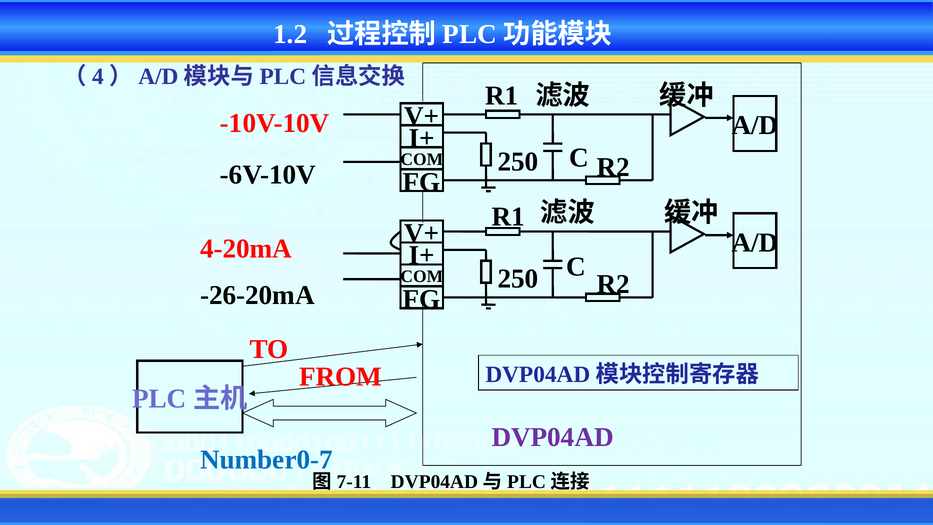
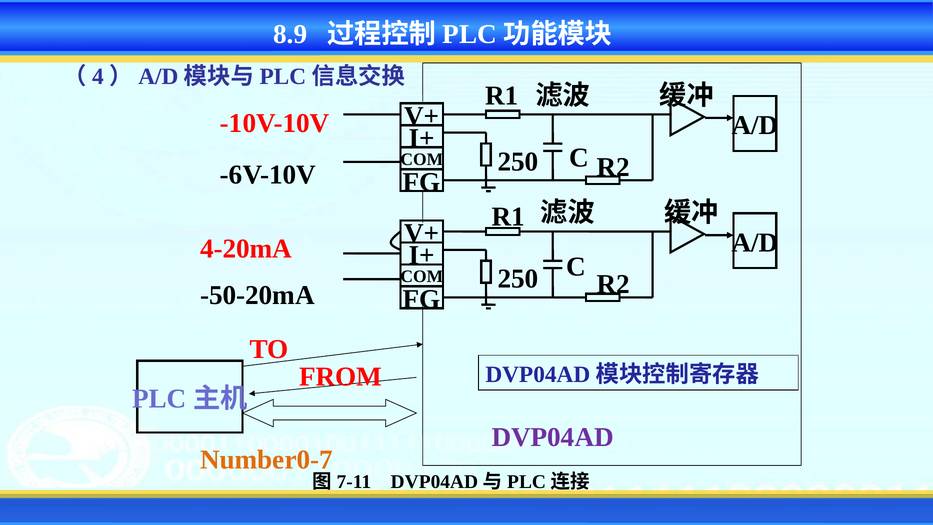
1.2: 1.2 -> 8.9
-26-20mA: -26-20mA -> -50-20mA
Number0-7 colour: blue -> orange
